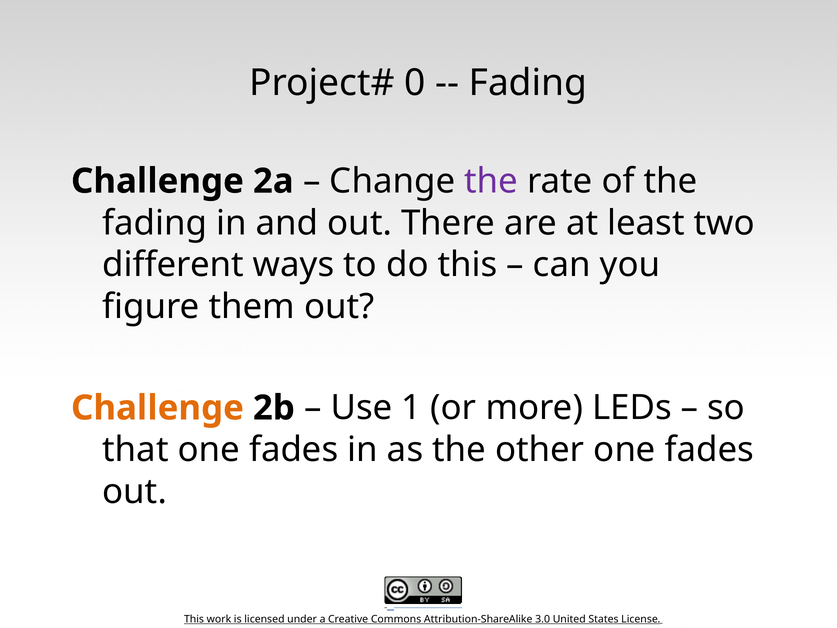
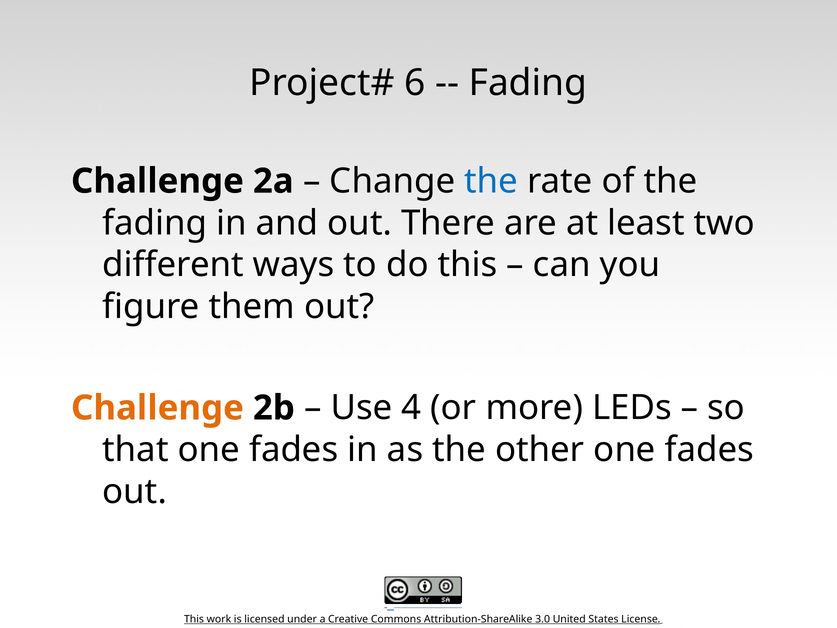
0: 0 -> 6
the at (491, 181) colour: purple -> blue
1: 1 -> 4
